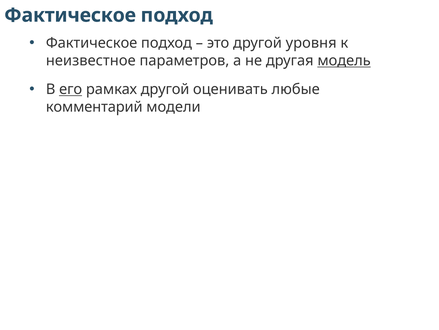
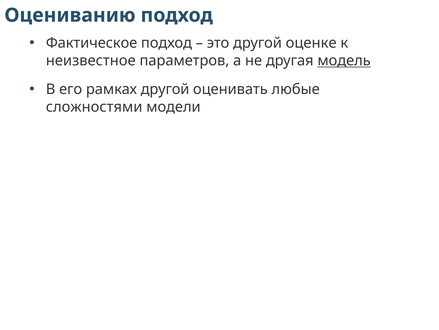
Фактическое at (70, 15): Фактическое -> Оцениванию
уровня: уровня -> оценке
его underline: present -> none
комментарий: комментарий -> сложностями
